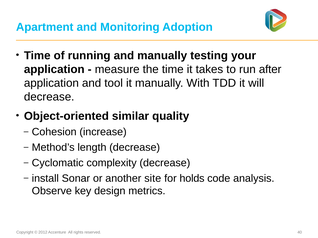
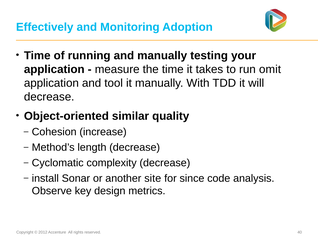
Apartment: Apartment -> Effectively
after: after -> omit
holds: holds -> since
